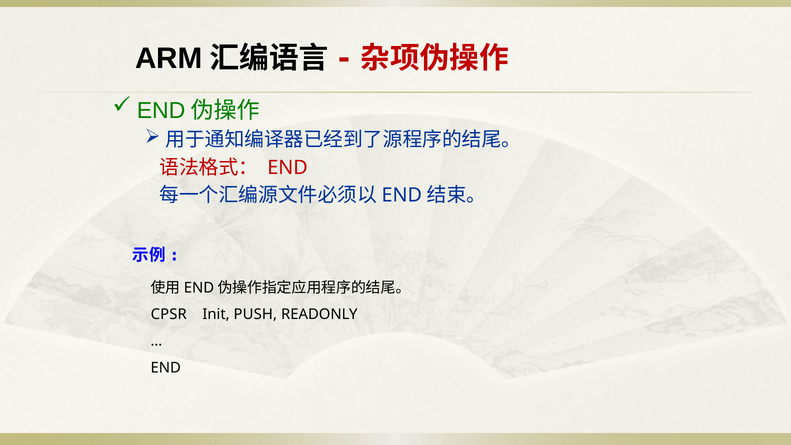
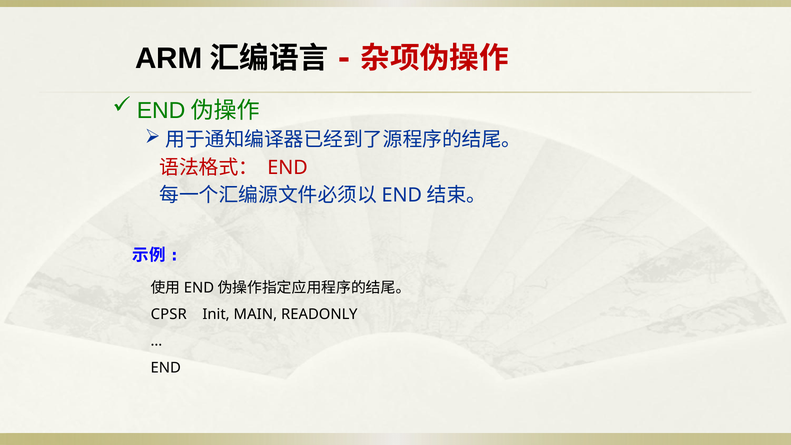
PUSH: PUSH -> MAIN
